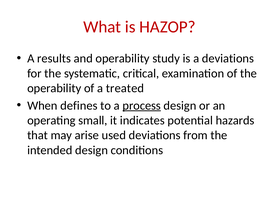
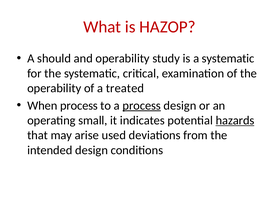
results: results -> should
a deviations: deviations -> systematic
When defines: defines -> process
hazards underline: none -> present
